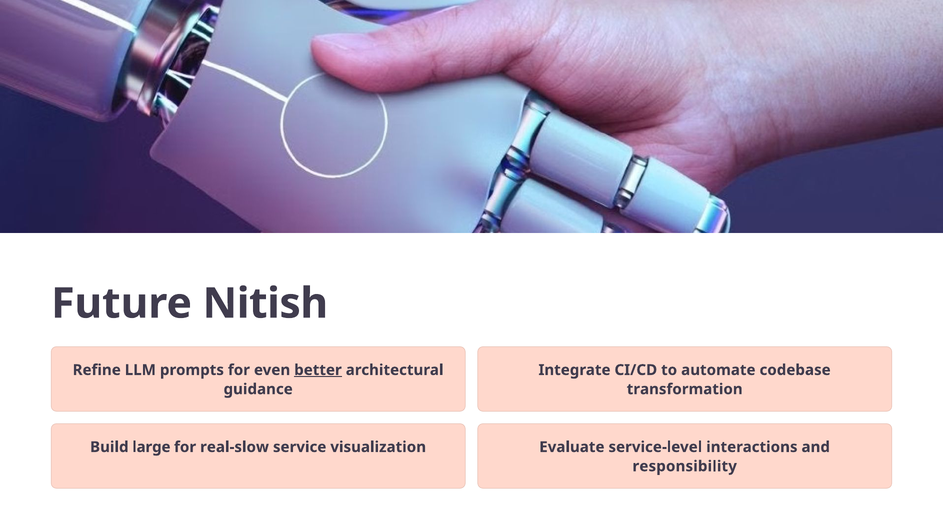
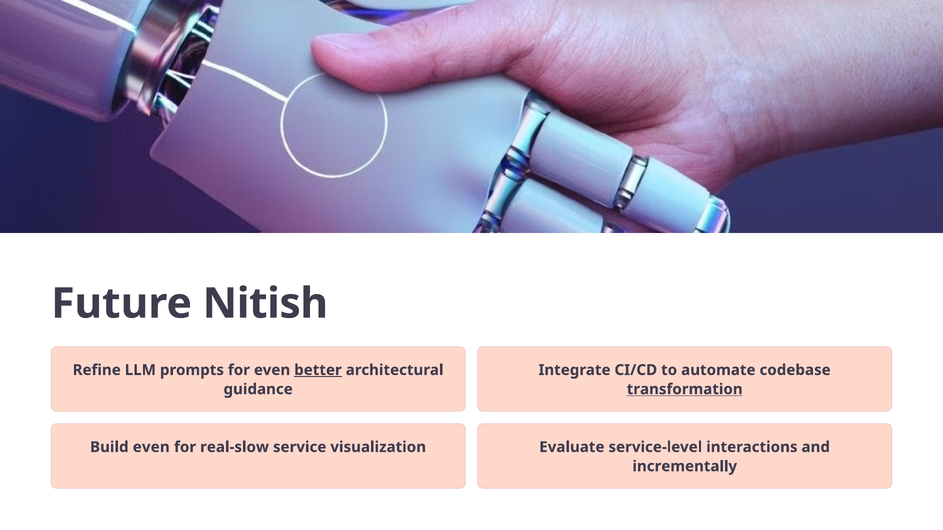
transformation underline: none -> present
Build large: large -> even
responsibility: responsibility -> incrementally
